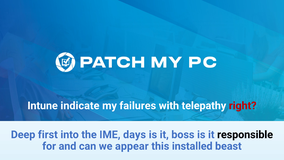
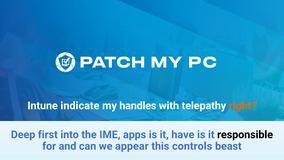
failures: failures -> handles
right colour: red -> orange
days: days -> apps
boss: boss -> have
installed: installed -> controls
